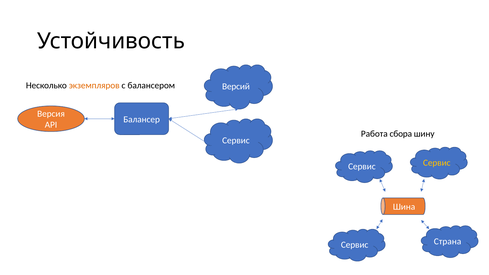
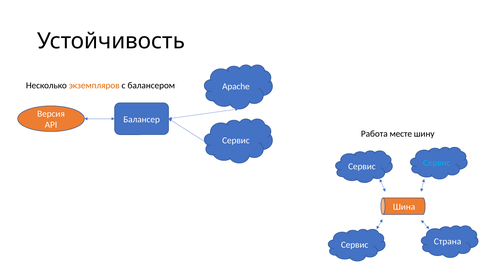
Версий: Версий -> Apache
сбора: сбора -> месте
Сервис at (437, 163) colour: yellow -> light blue
